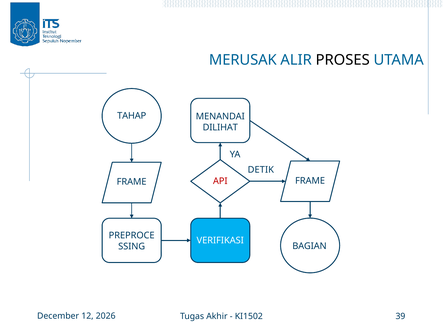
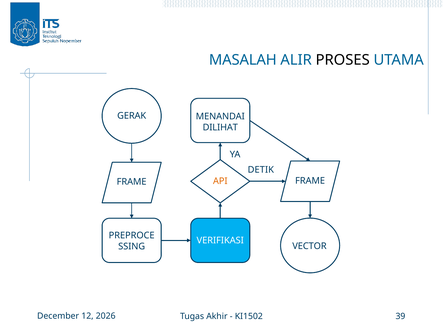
MERUSAK: MERUSAK -> MASALAH
TAHAP: TAHAP -> GERAK
API colour: red -> orange
BAGIAN: BAGIAN -> VECTOR
